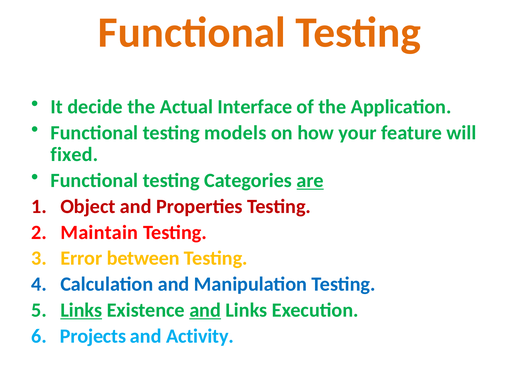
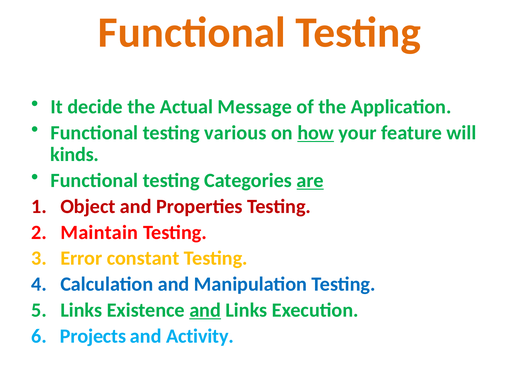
Interface: Interface -> Message
models: models -> various
how underline: none -> present
fixed: fixed -> kinds
between: between -> constant
Links at (81, 310) underline: present -> none
